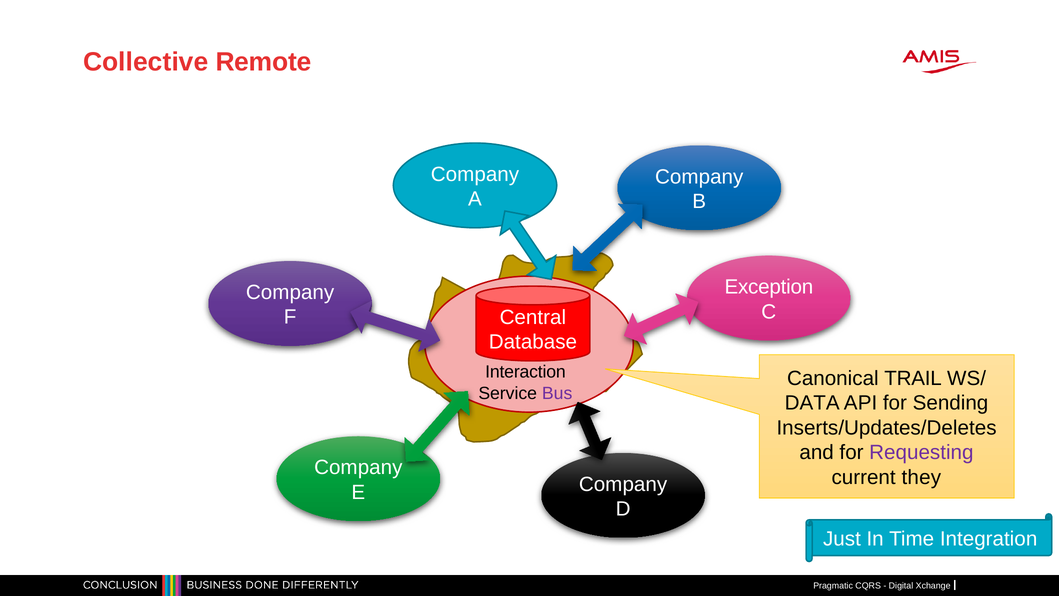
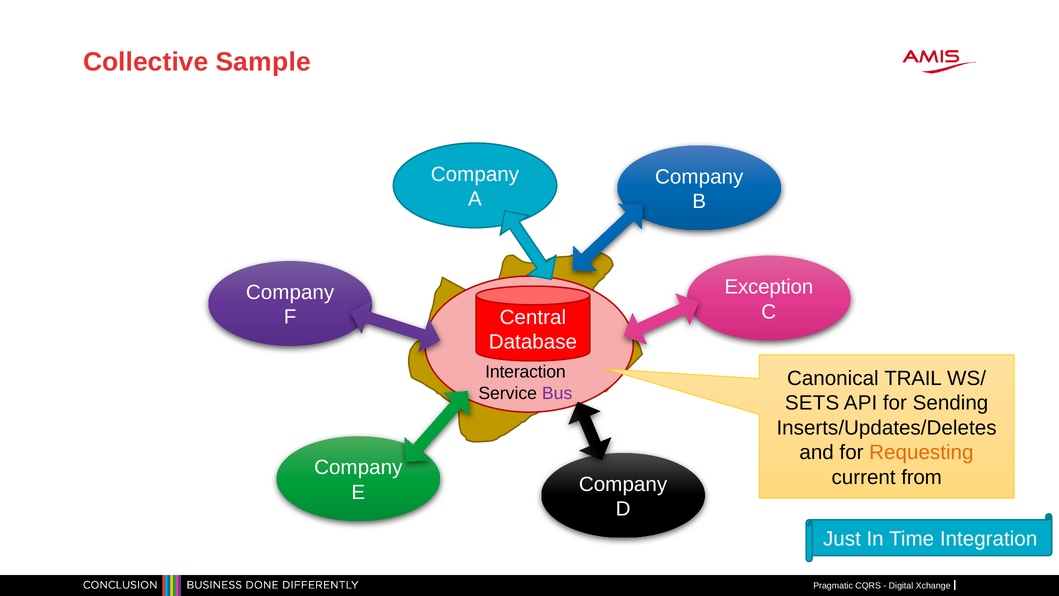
Remote: Remote -> Sample
DATA: DATA -> SETS
Requesting colour: purple -> orange
they: they -> from
